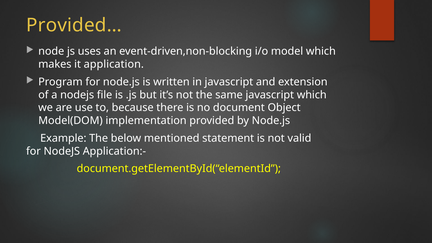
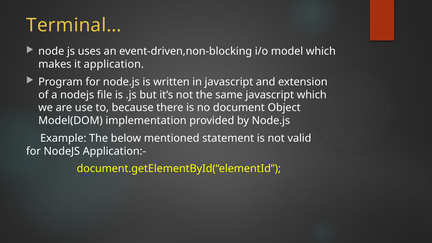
Provided…: Provided… -> Terminal…
